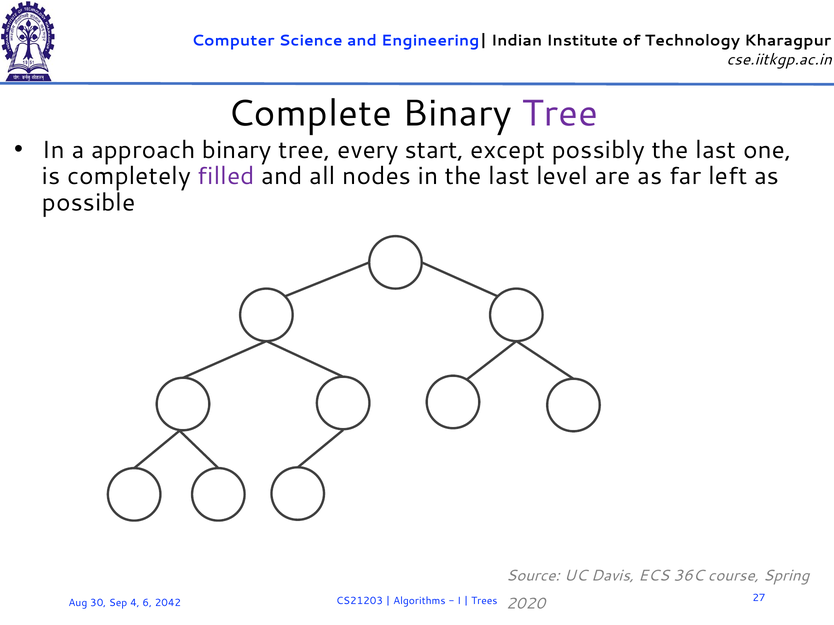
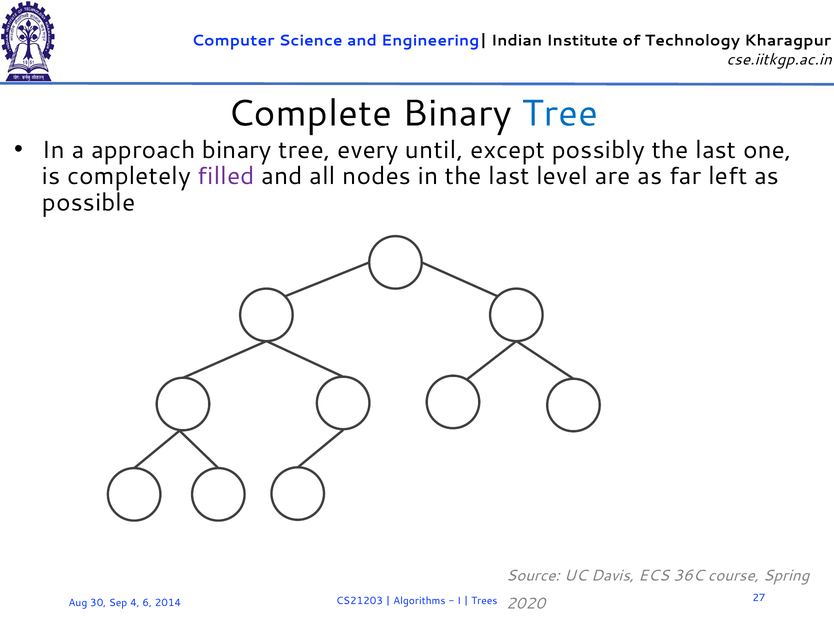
Tree at (560, 114) colour: purple -> blue
start: start -> until
2042: 2042 -> 2014
